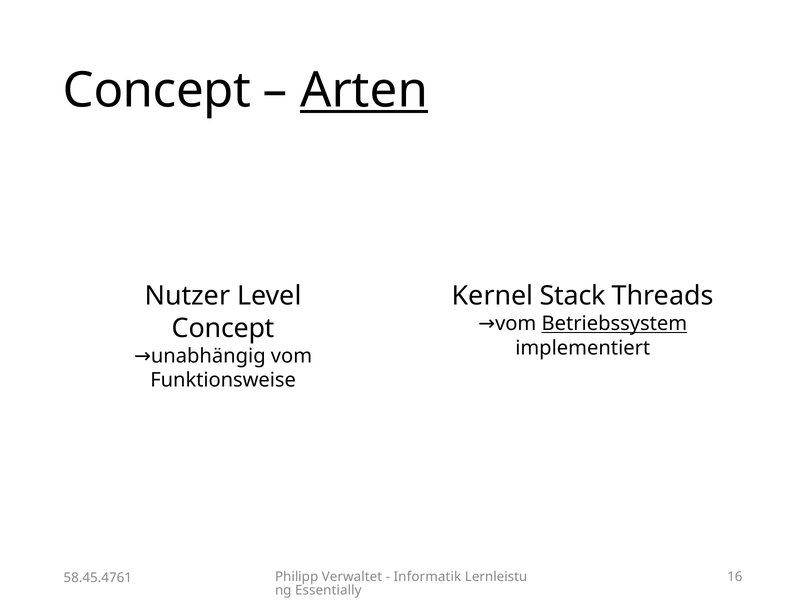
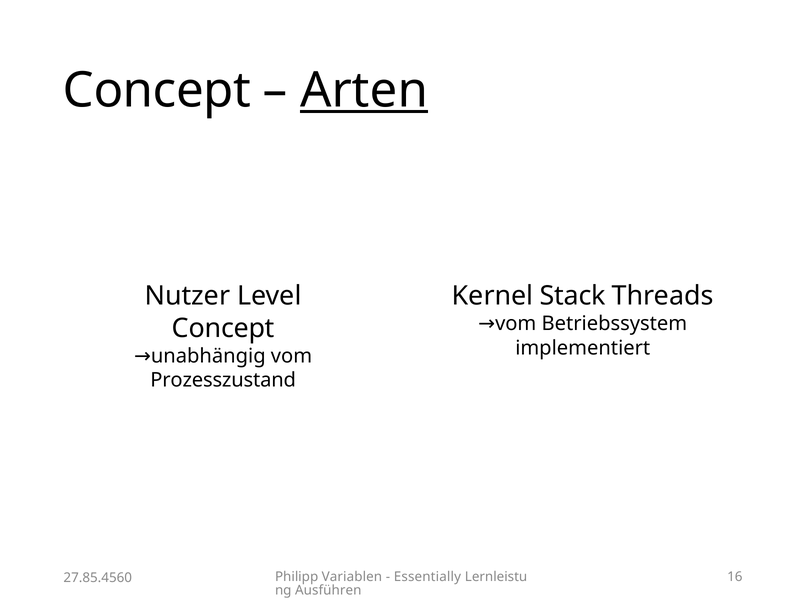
Betriebssystem underline: present -> none
Funktionsweise: Funktionsweise -> Prozesszustand
Verwaltet: Verwaltet -> Variablen
Informatik: Informatik -> Essentially
58.45.4761: 58.45.4761 -> 27.85.4560
Essentially: Essentially -> Ausführen
